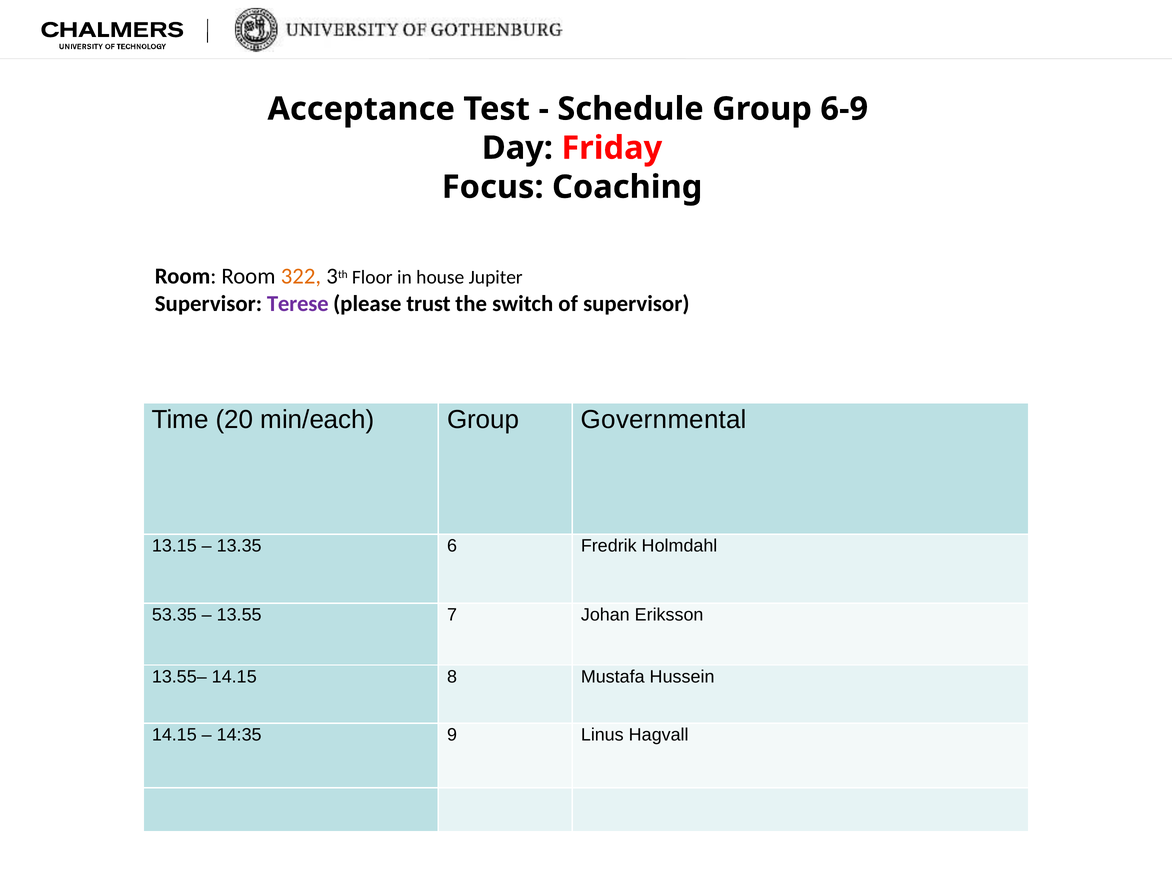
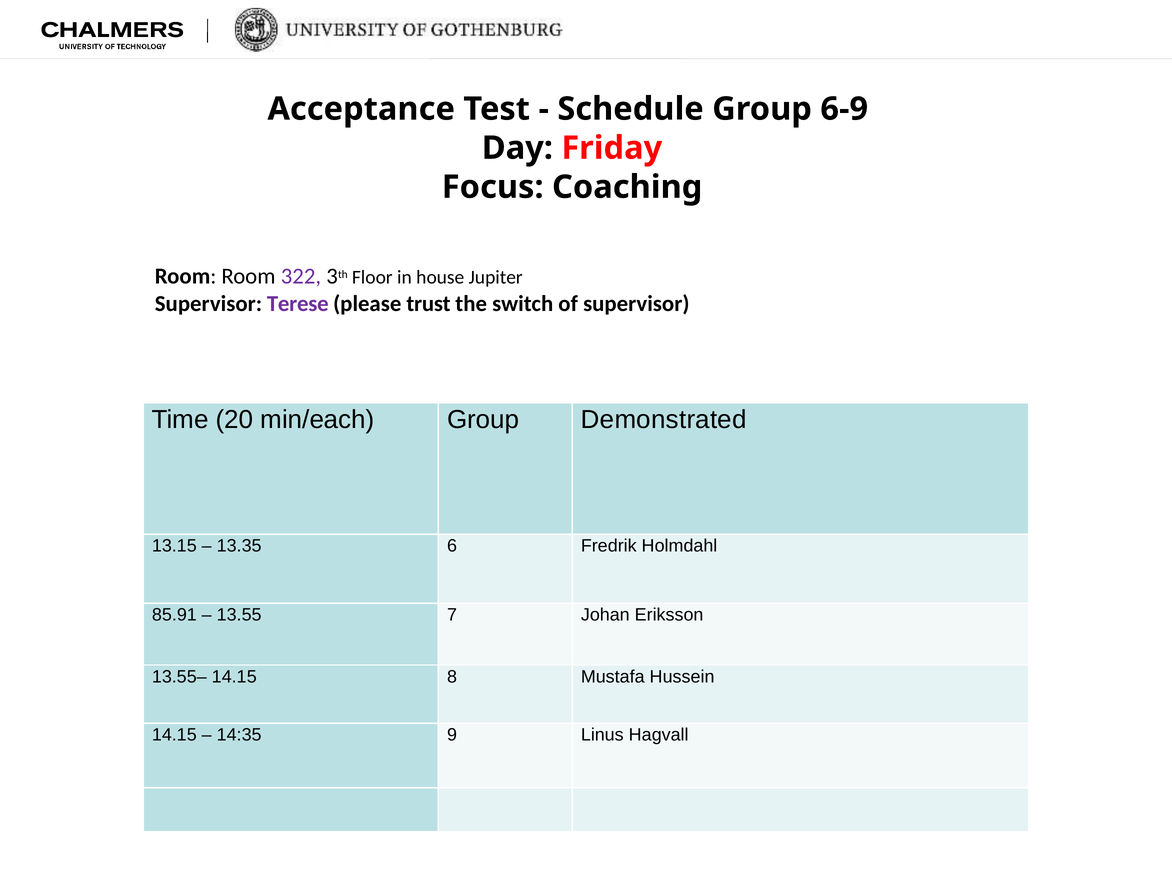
322 colour: orange -> purple
Governmental: Governmental -> Demonstrated
53.35: 53.35 -> 85.91
